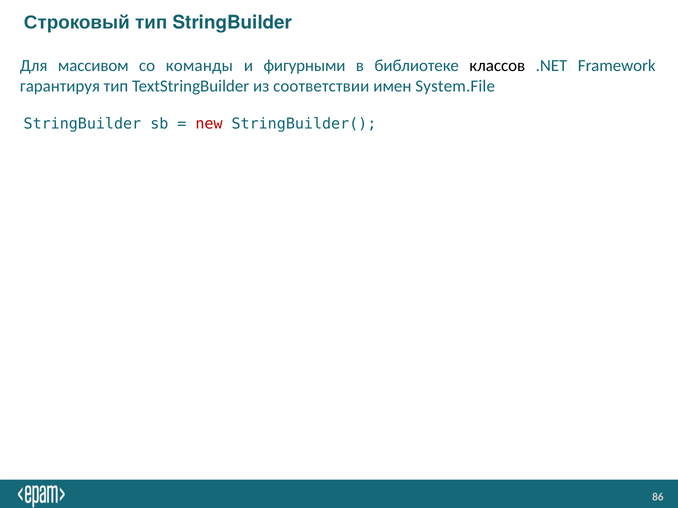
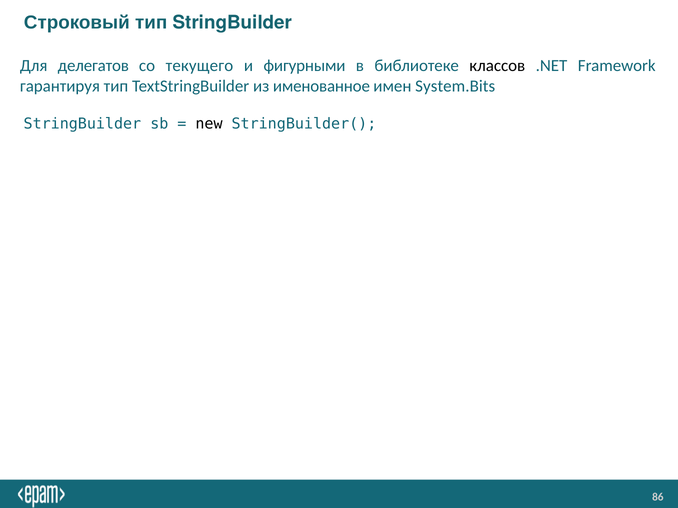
массивом: массивом -> делегатов
команды: команды -> текущего
соответствии: соответствии -> именованное
System.File: System.File -> System.Bits
new colour: red -> black
